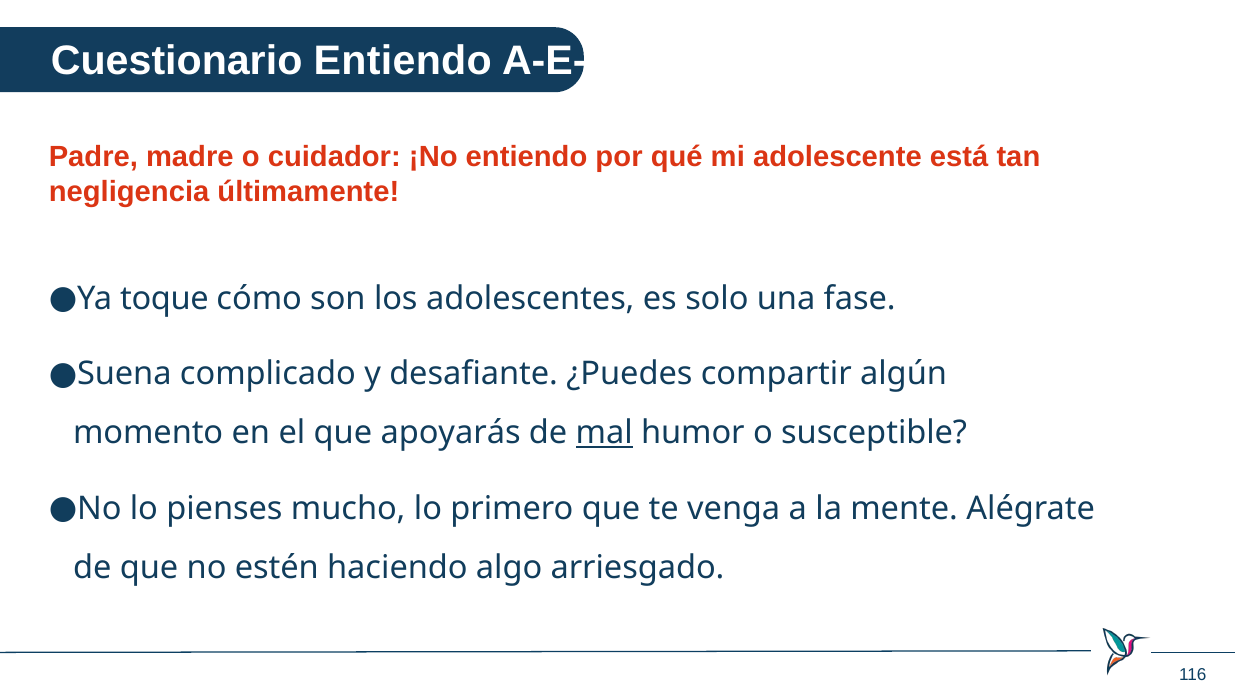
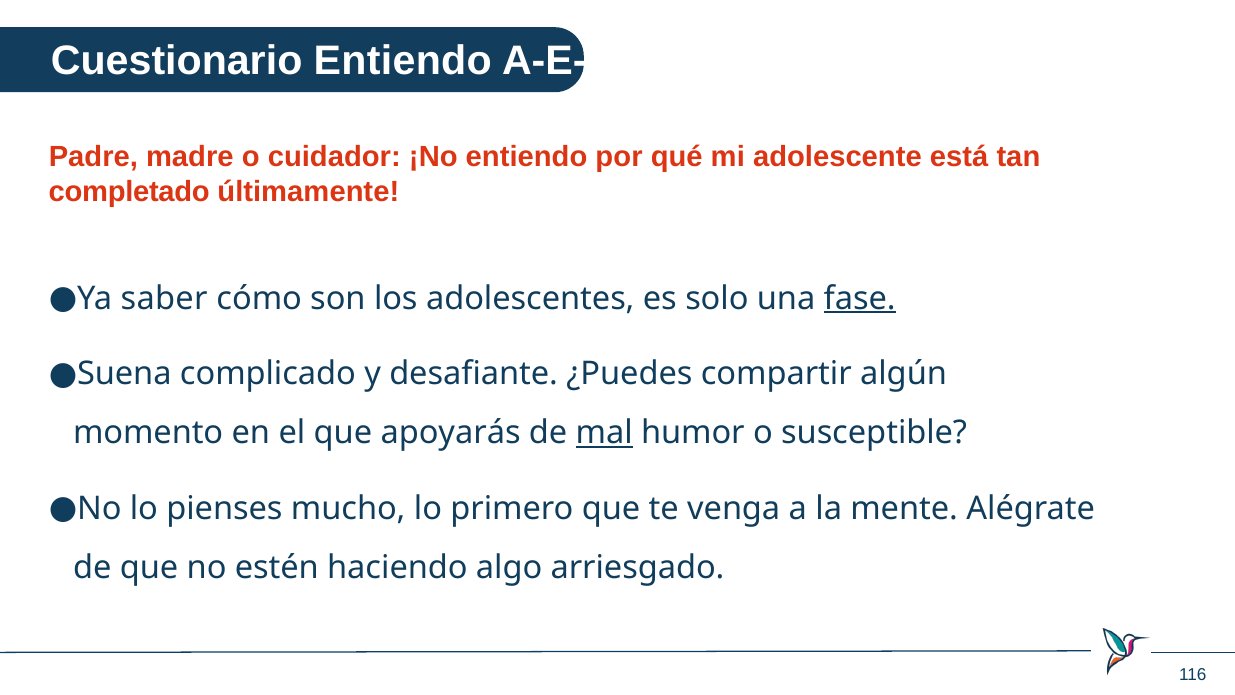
negligencia: negligencia -> completado
toque: toque -> saber
fase underline: none -> present
